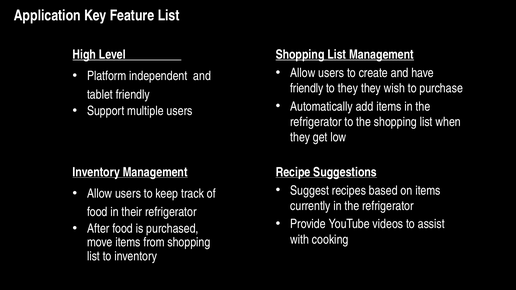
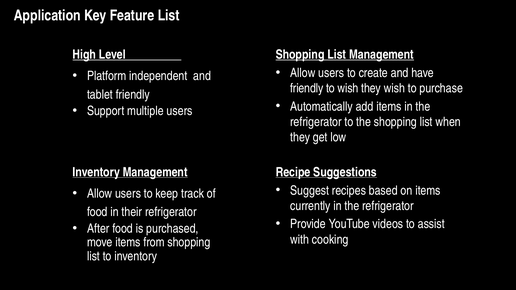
to they: they -> wish
